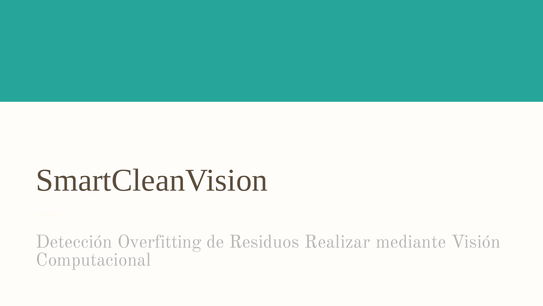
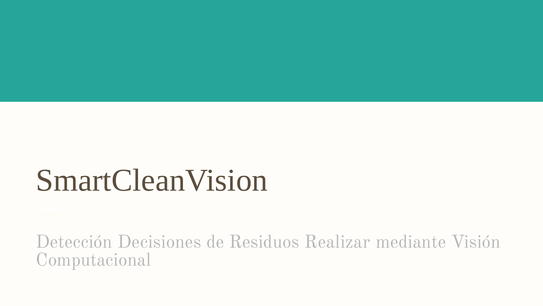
Overfitting: Overfitting -> Decisiones
